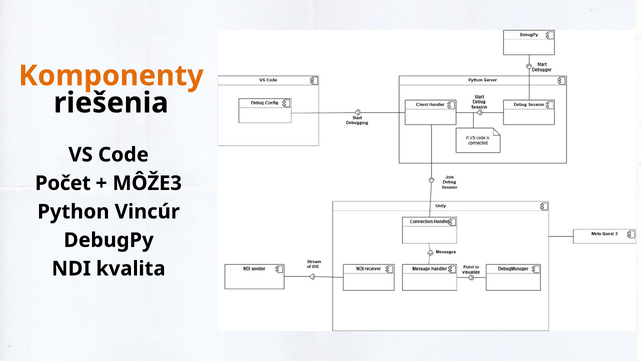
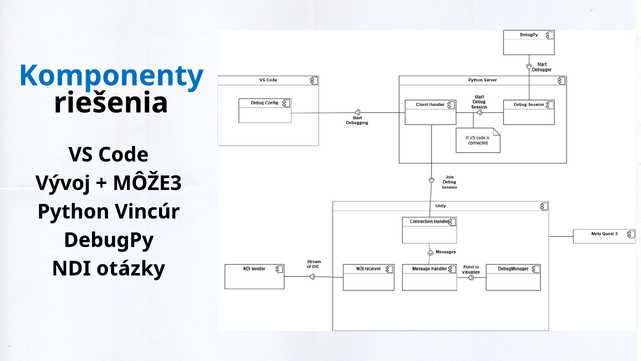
Komponenty colour: orange -> blue
Počet: Počet -> Vývoj
kvalita: kvalita -> otázky
